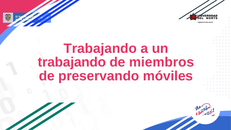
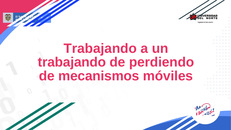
miembros: miembros -> perdiendo
preservando: preservando -> mecanismos
